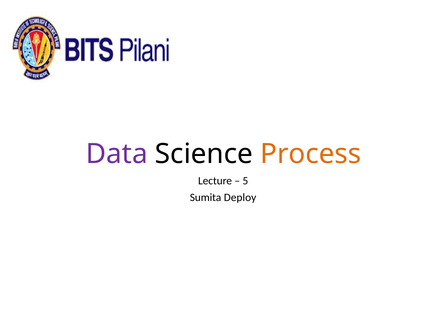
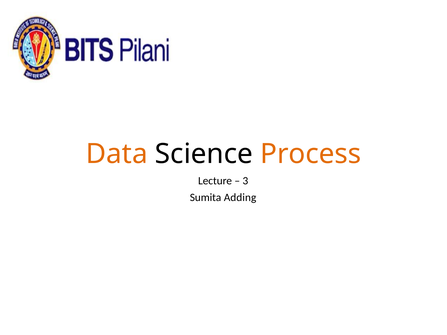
Data colour: purple -> orange
5: 5 -> 3
Deploy: Deploy -> Adding
